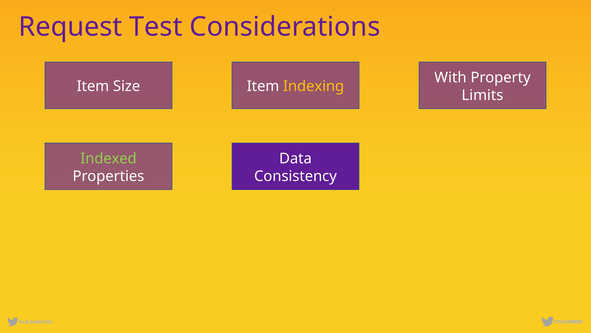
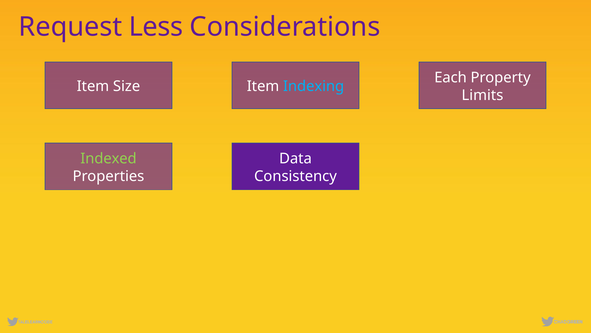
Test: Test -> Less
With: With -> Each
Indexing colour: yellow -> light blue
